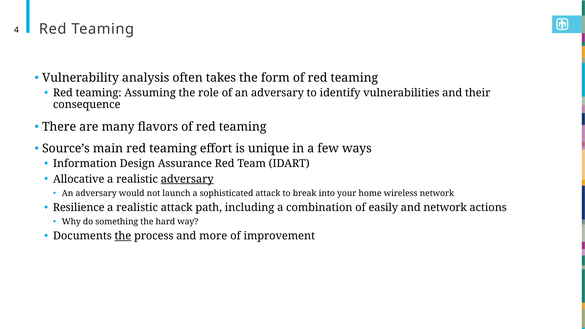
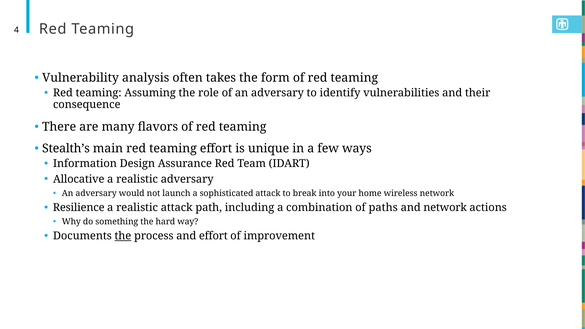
Source’s: Source’s -> Stealth’s
adversary at (187, 179) underline: present -> none
easily: easily -> paths
and more: more -> effort
